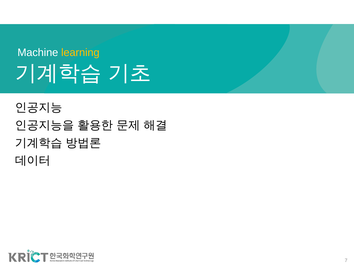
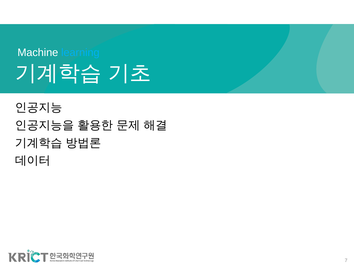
learning colour: yellow -> light blue
